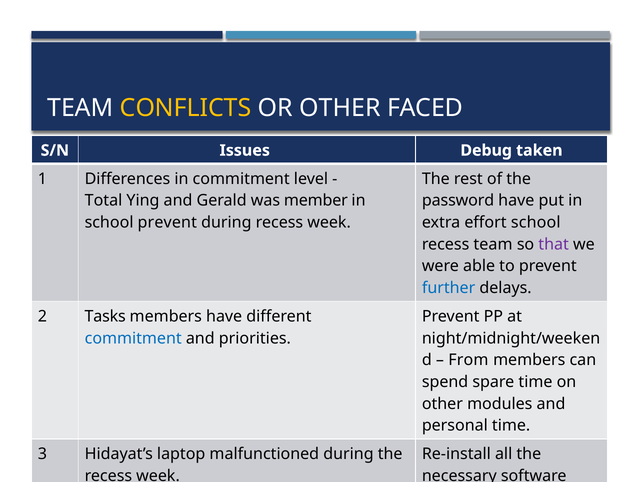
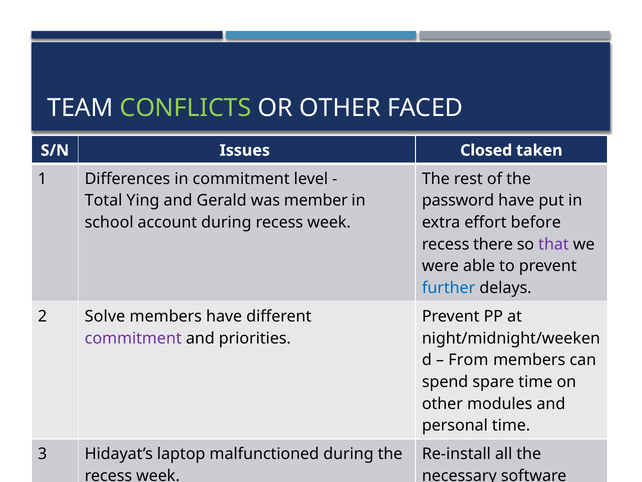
CONFLICTS colour: yellow -> light green
Debug: Debug -> Closed
school prevent: prevent -> account
effort school: school -> before
recess team: team -> there
Tasks: Tasks -> Solve
commitment at (133, 338) colour: blue -> purple
